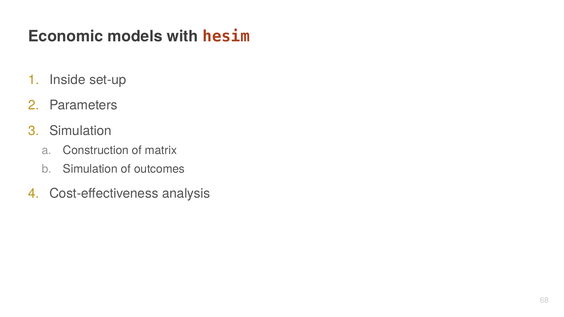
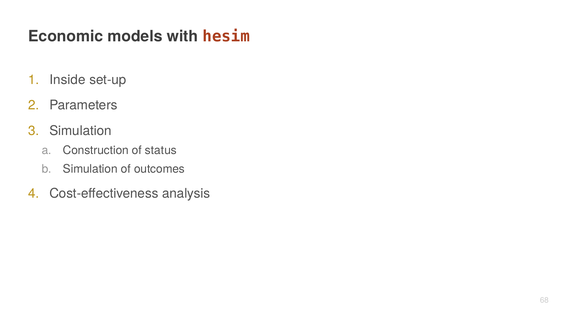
matrix: matrix -> status
